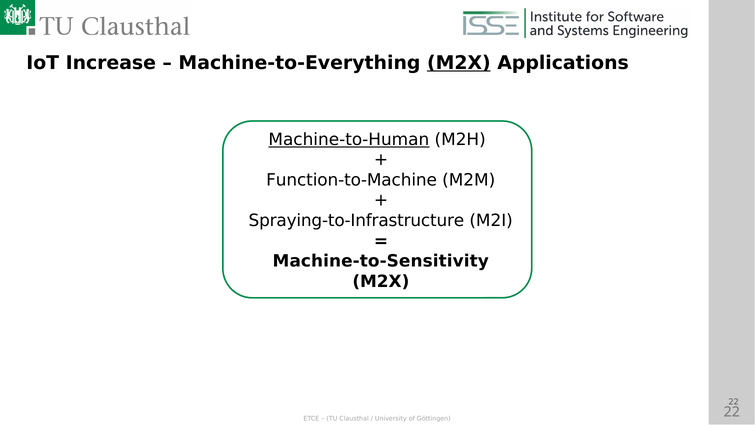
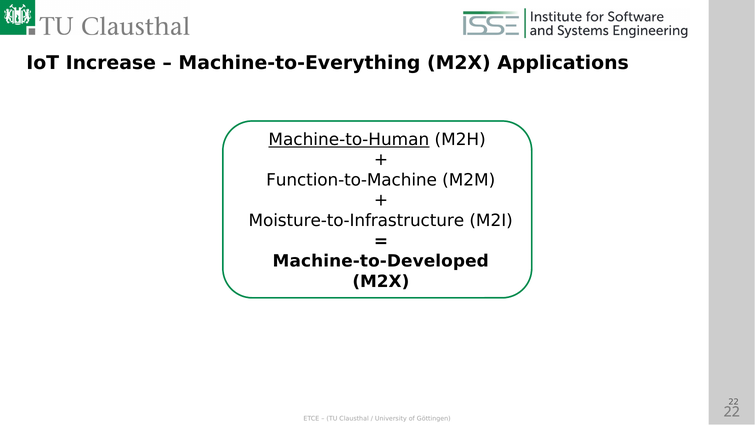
M2X at (459, 63) underline: present -> none
Spraying-to-Infrastructure: Spraying-to-Infrastructure -> Moisture-to-Infrastructure
Machine-to-Sensitivity: Machine-to-Sensitivity -> Machine-to-Developed
